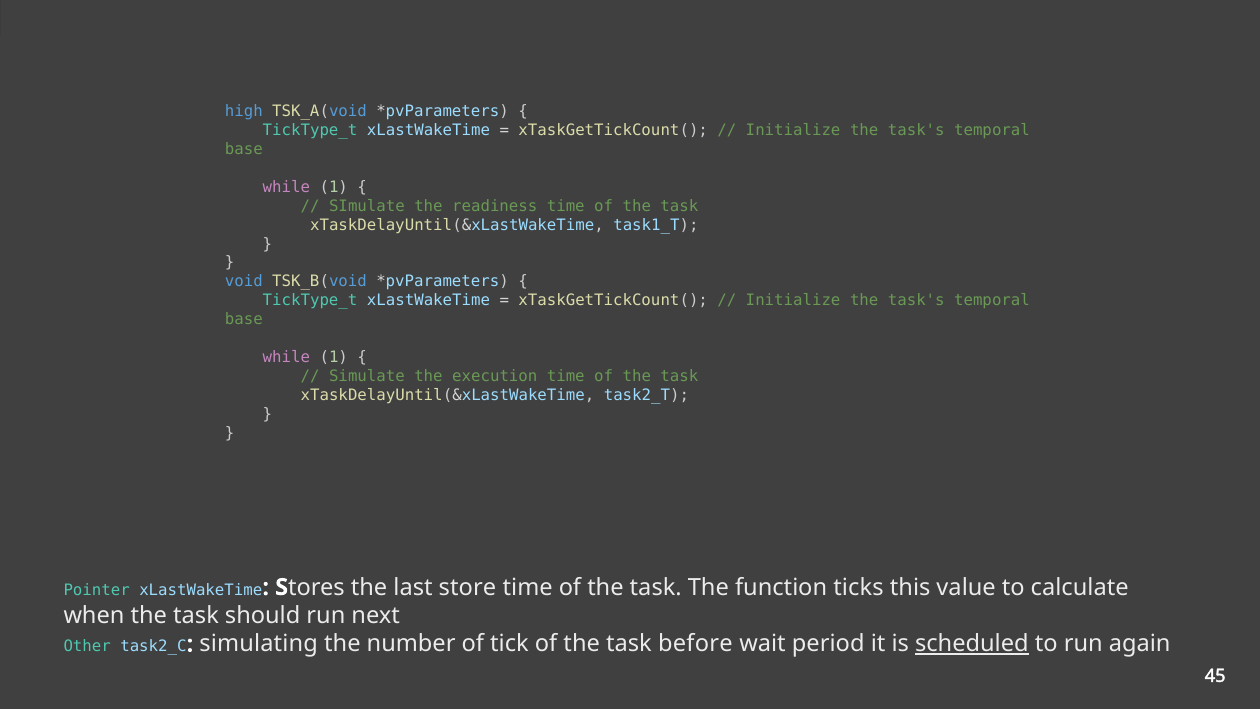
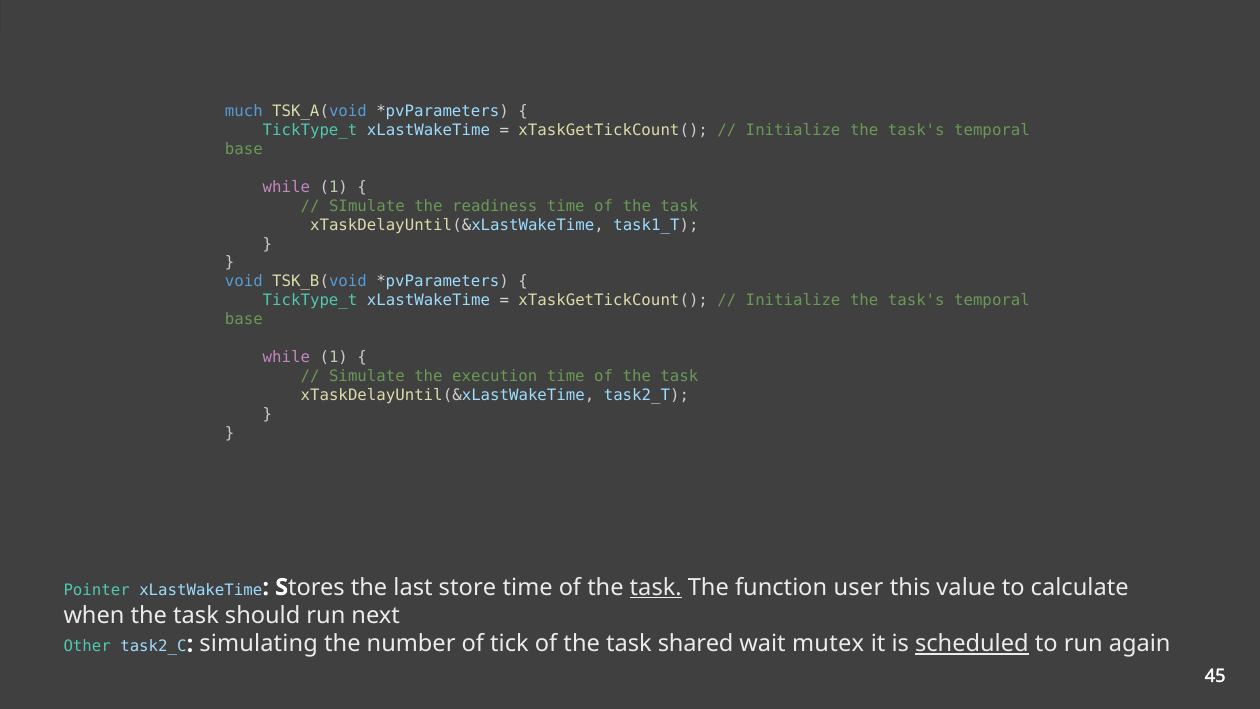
high: high -> much
task at (656, 587) underline: none -> present
ticks: ticks -> user
before: before -> shared
period: period -> mutex
